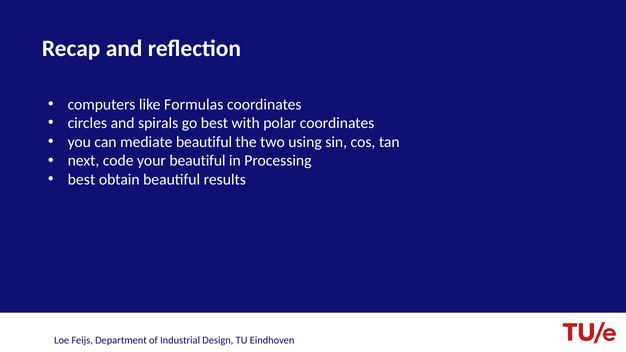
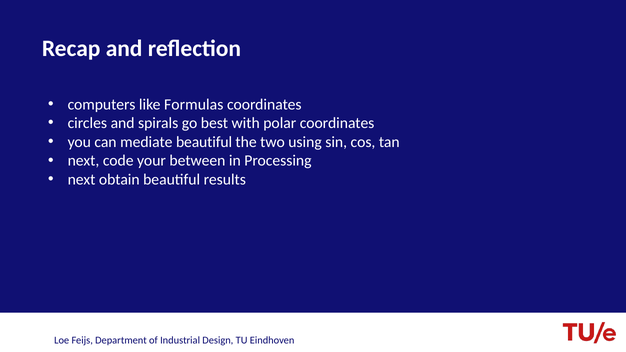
your beautiful: beautiful -> between
best at (81, 180): best -> next
